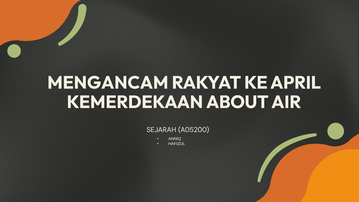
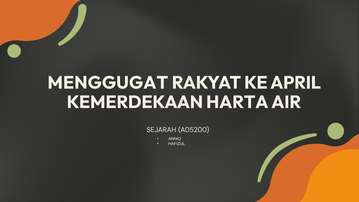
MENGANCAM: MENGANCAM -> MENGGUGAT
ABOUT: ABOUT -> HARTA
